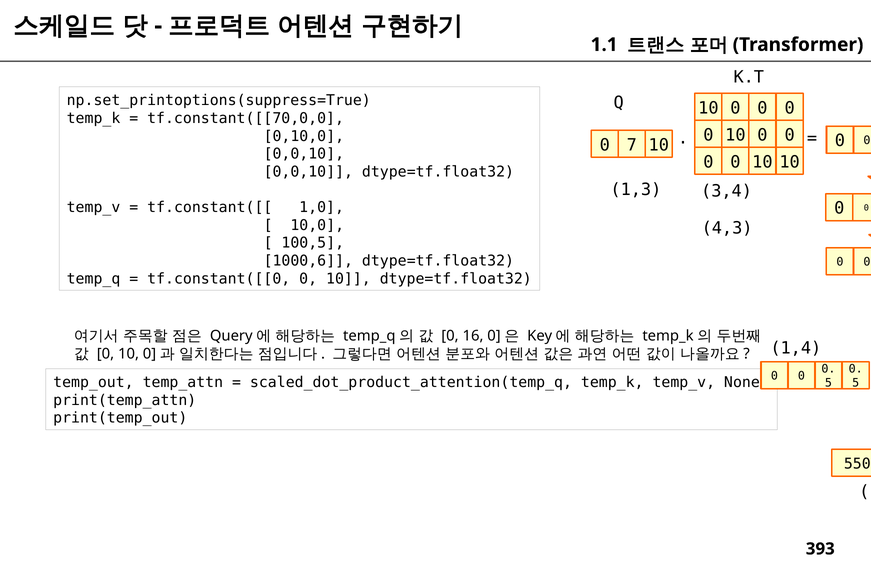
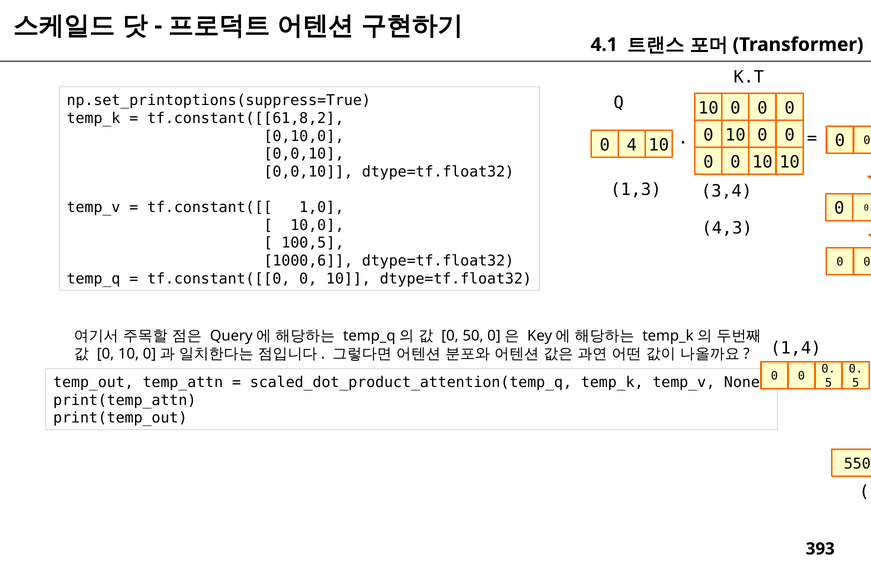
1.1: 1.1 -> 4.1
tf.constant([[70,0,0: tf.constant([[70,0,0 -> tf.constant([[61,8,2
7: 7 -> 4
16: 16 -> 50
